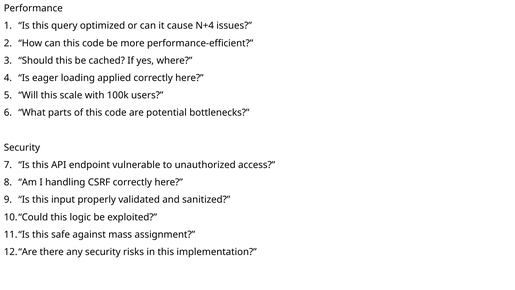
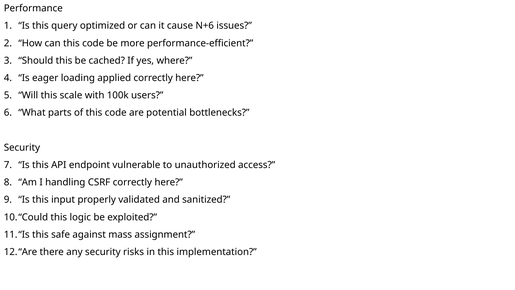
N+4: N+4 -> N+6
